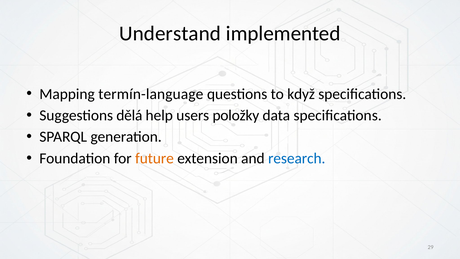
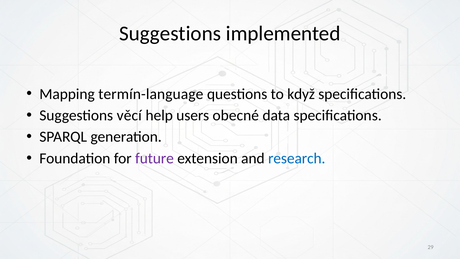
Understand at (170, 33): Understand -> Suggestions
dělá: dělá -> věcí
položky: položky -> obecné
future colour: orange -> purple
